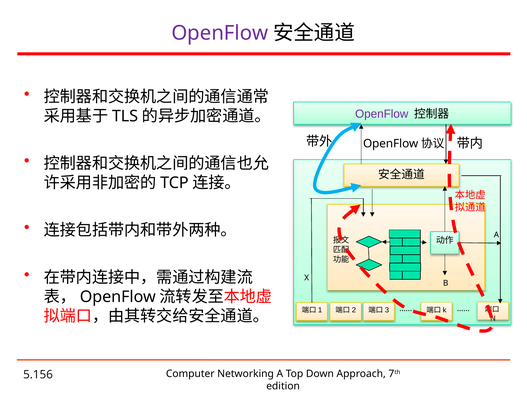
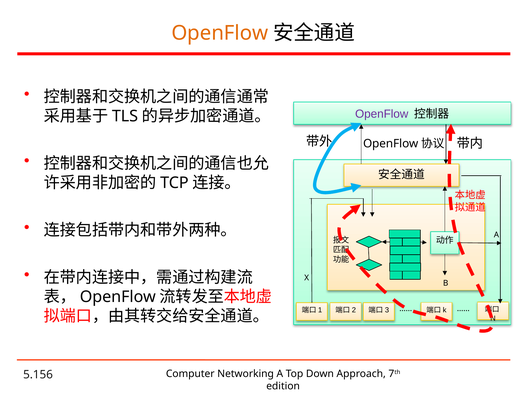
OpenFlow at (220, 33) colour: purple -> orange
